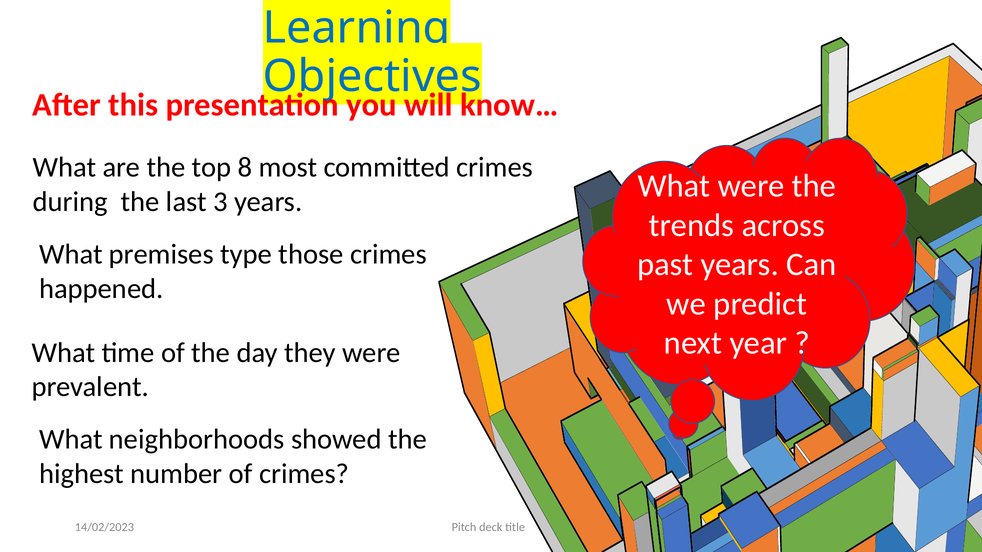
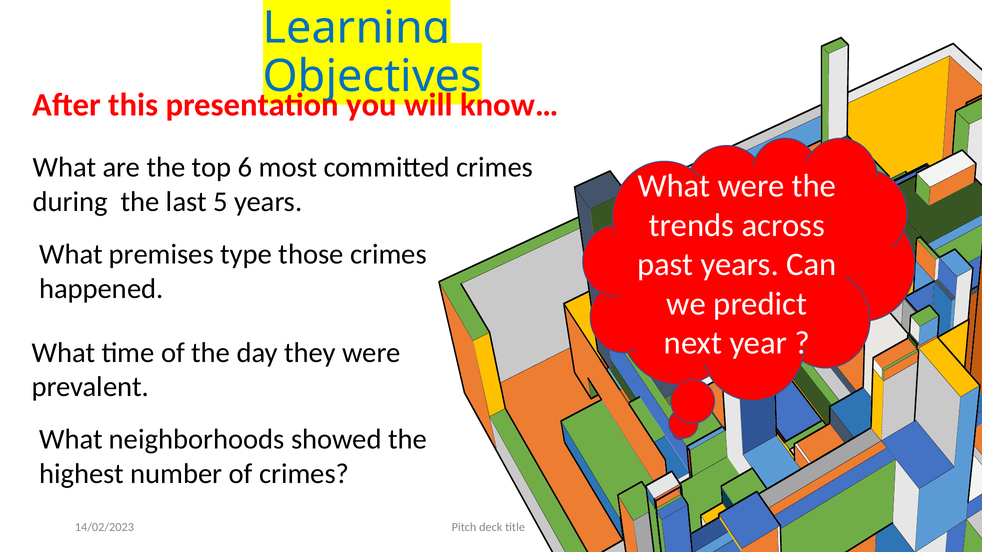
8: 8 -> 6
last 3: 3 -> 5
